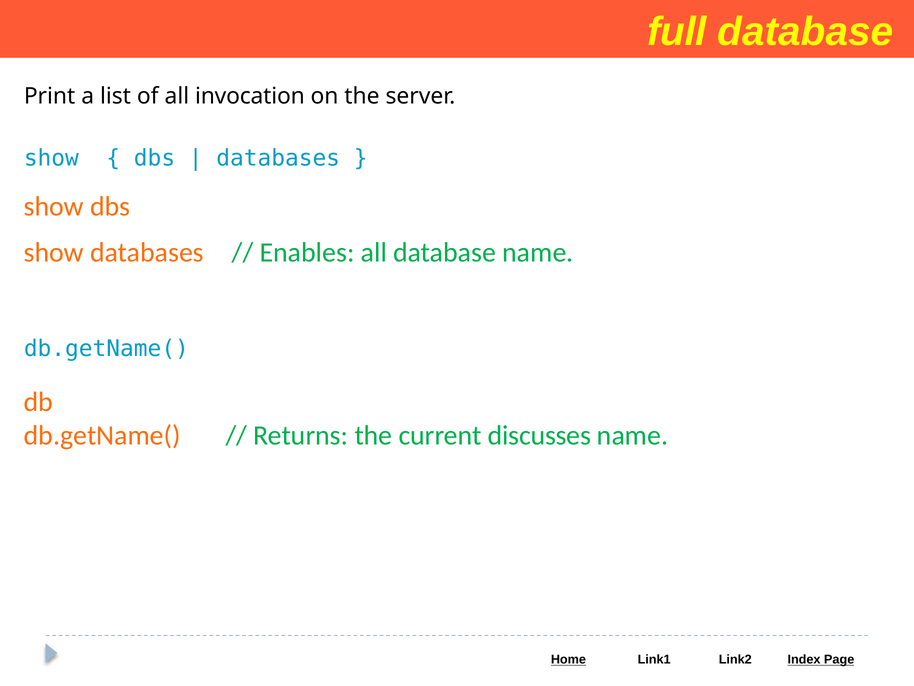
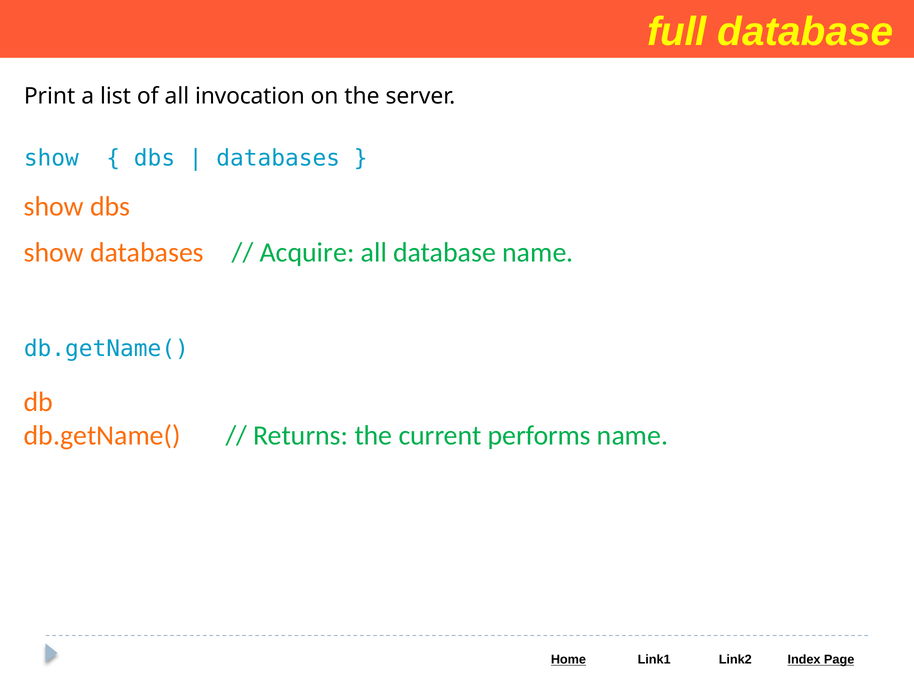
Enables: Enables -> Acquire
discusses: discusses -> performs
